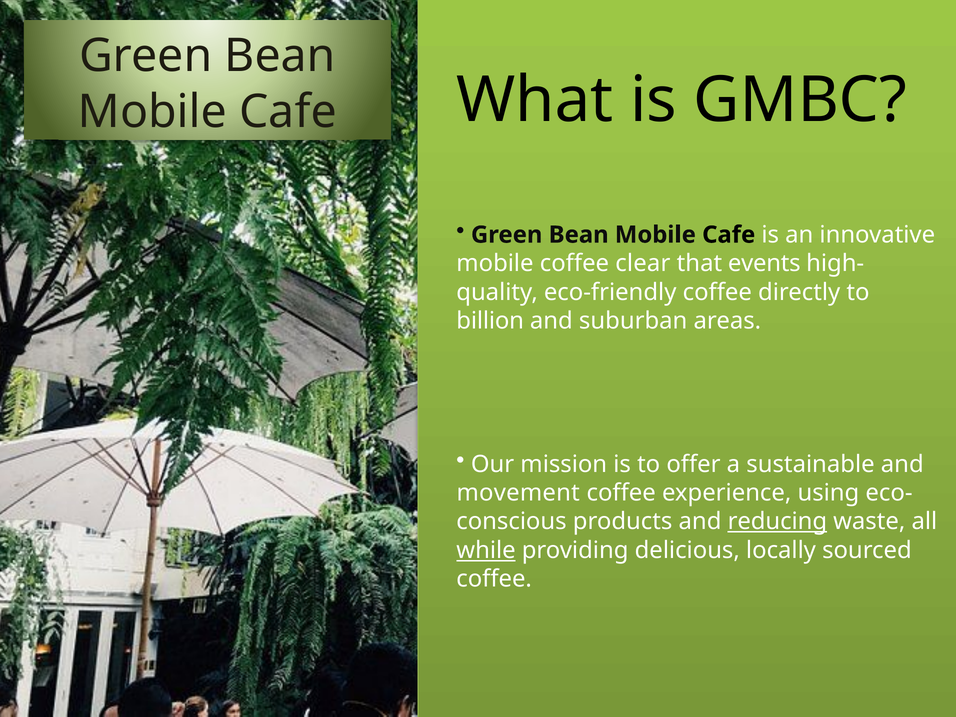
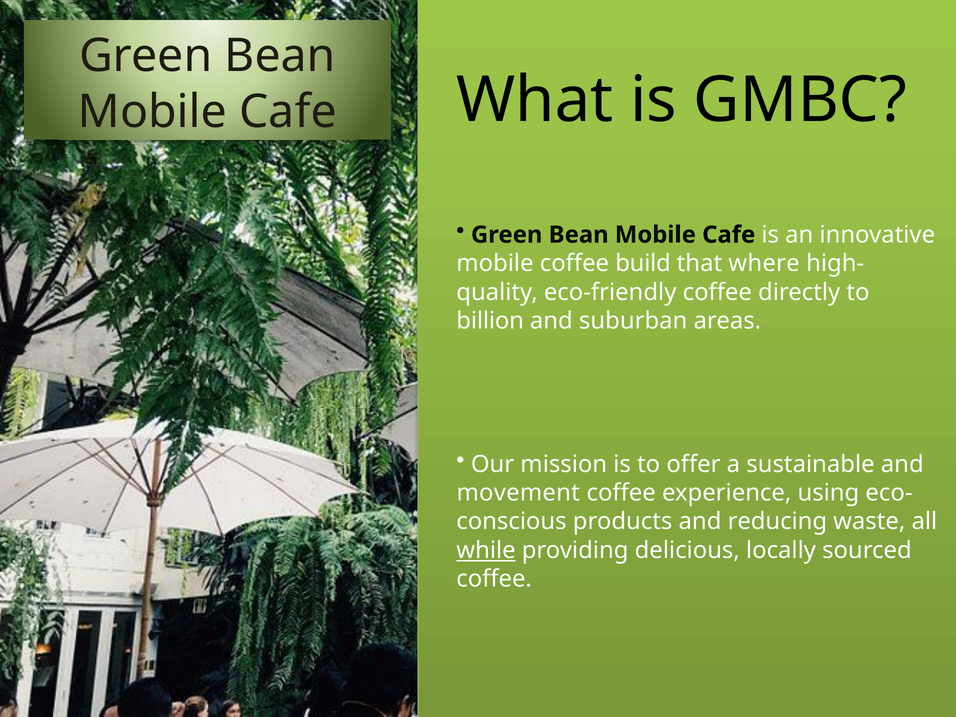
clear: clear -> build
events: events -> where
reducing underline: present -> none
